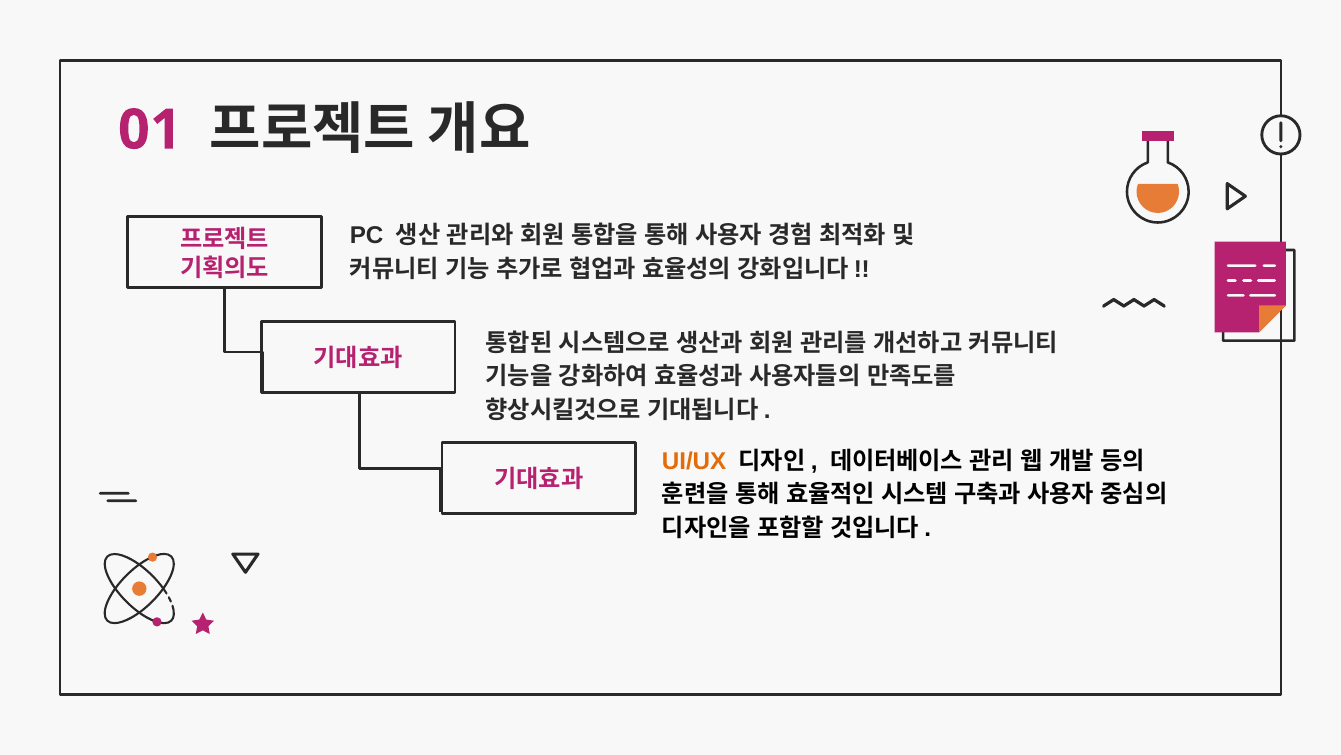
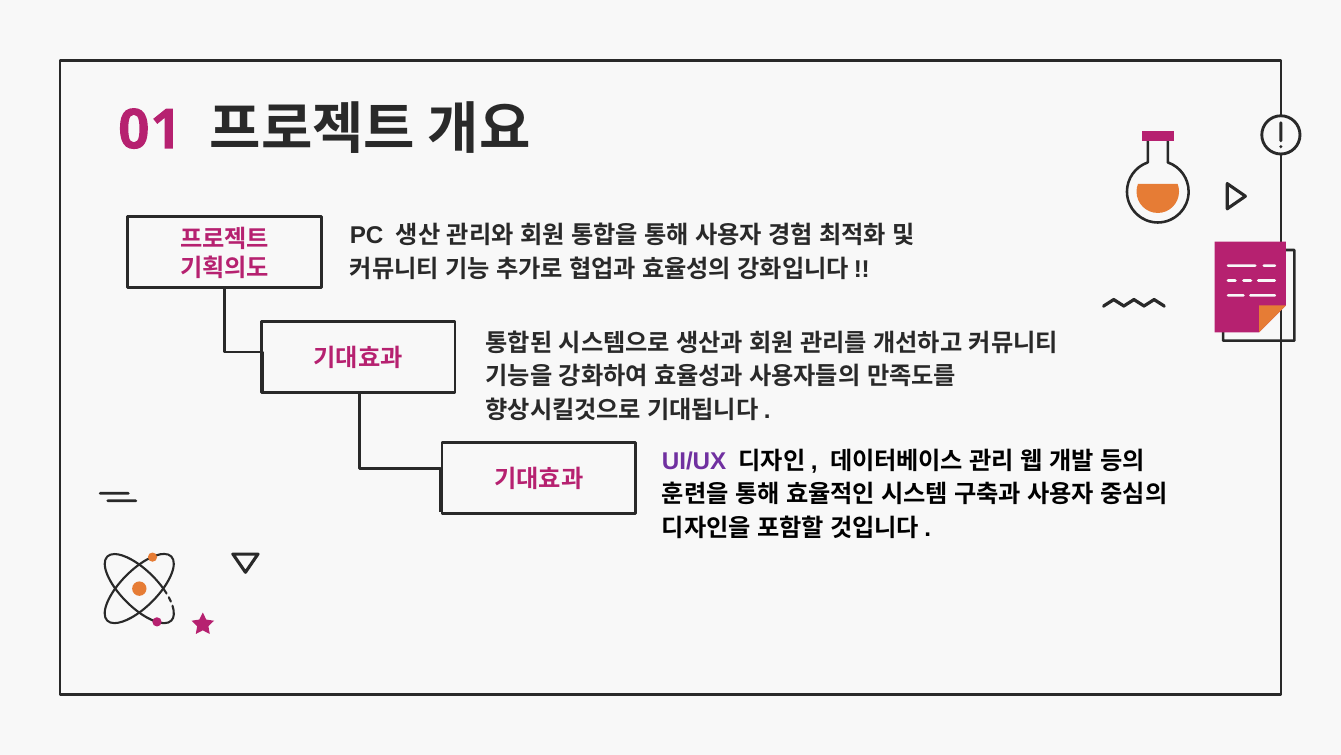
UI/UX colour: orange -> purple
